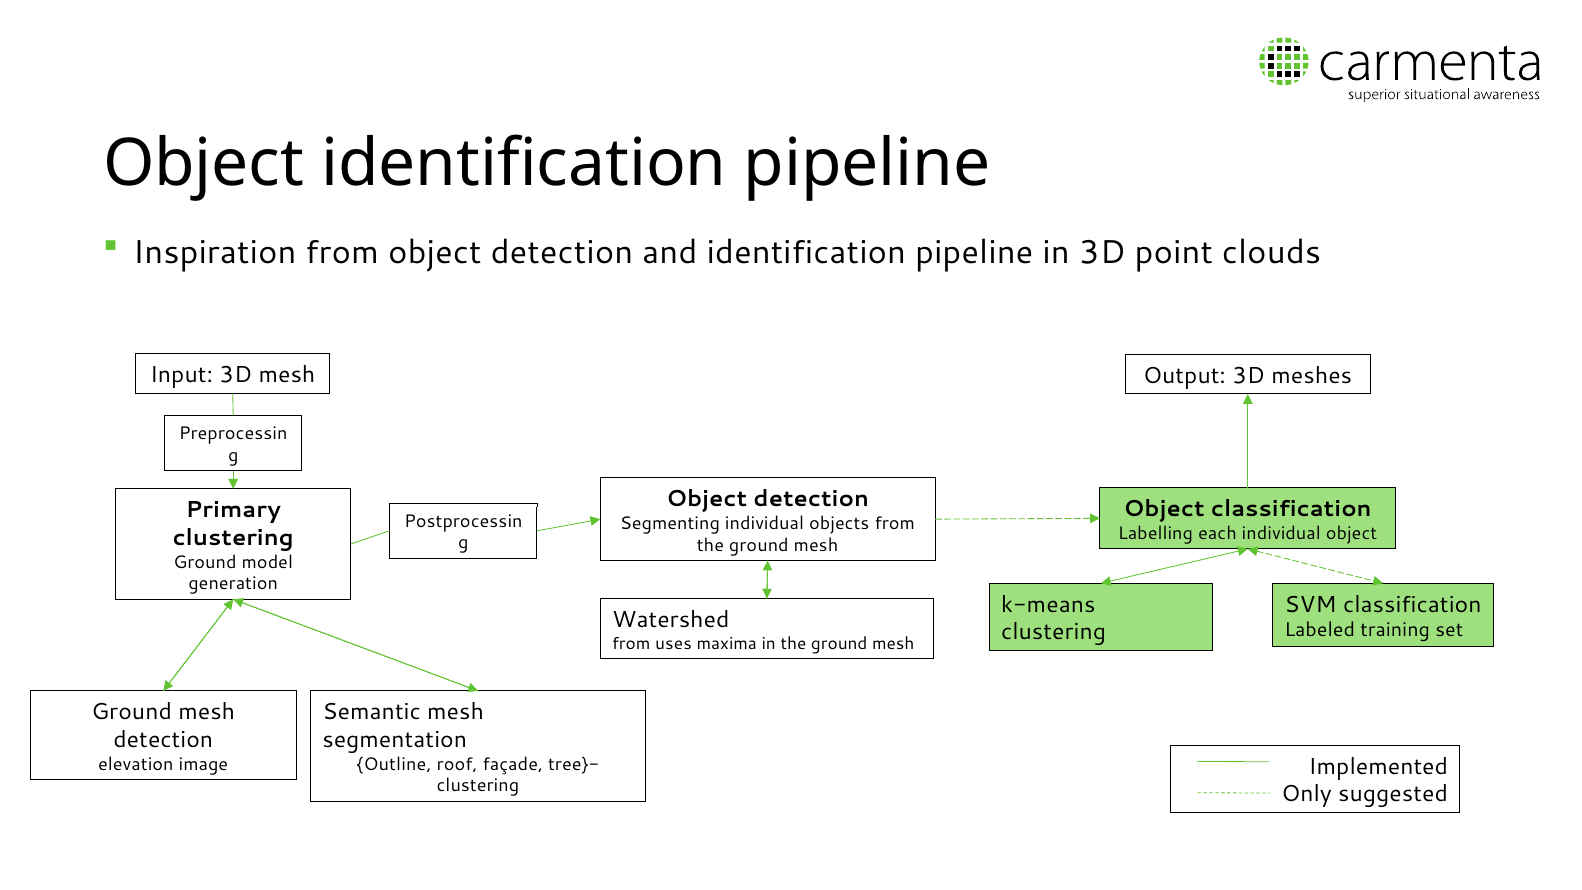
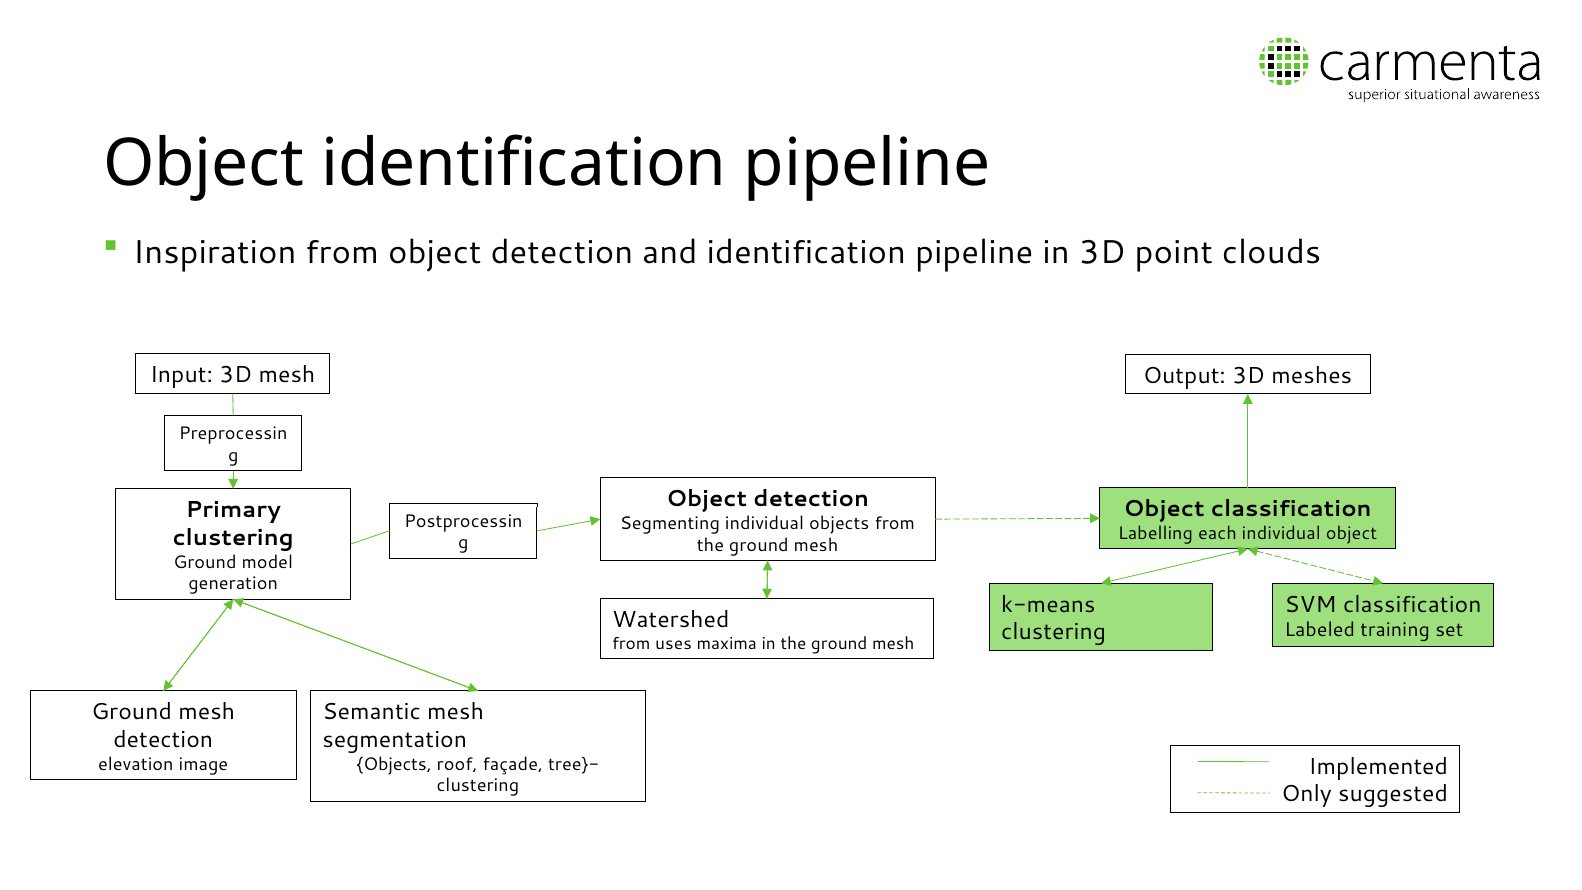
Outline at (394, 764): Outline -> Objects
